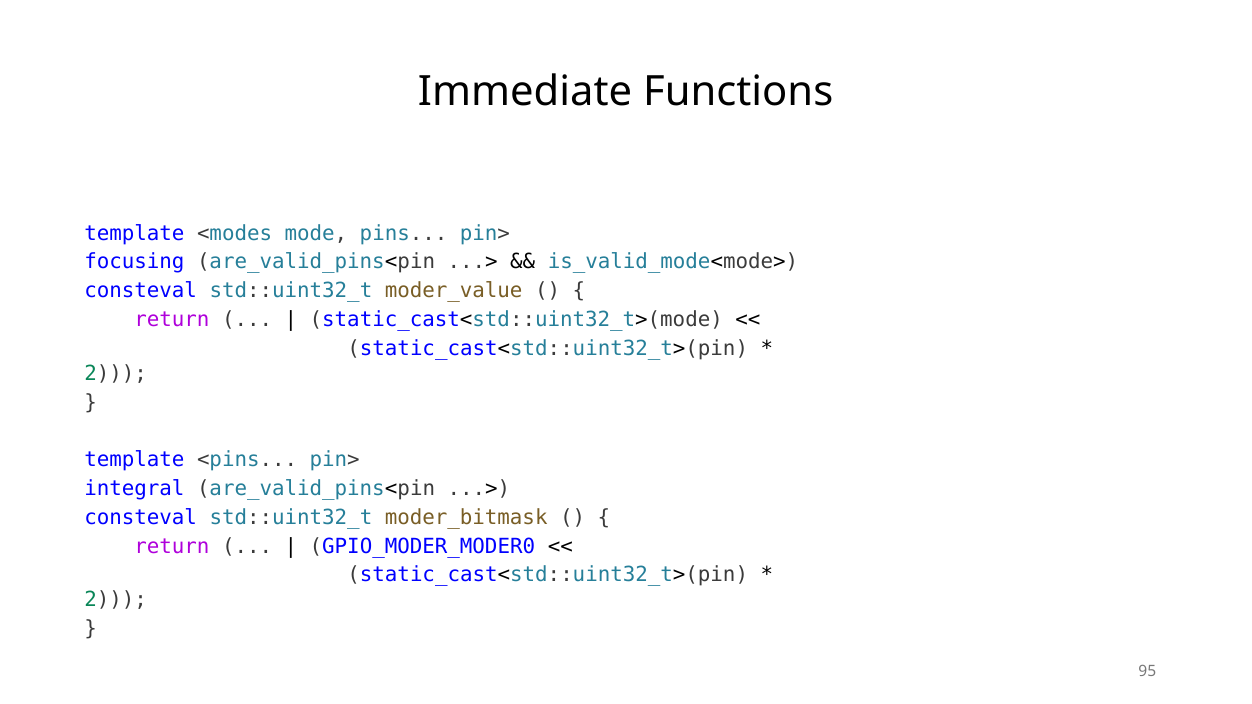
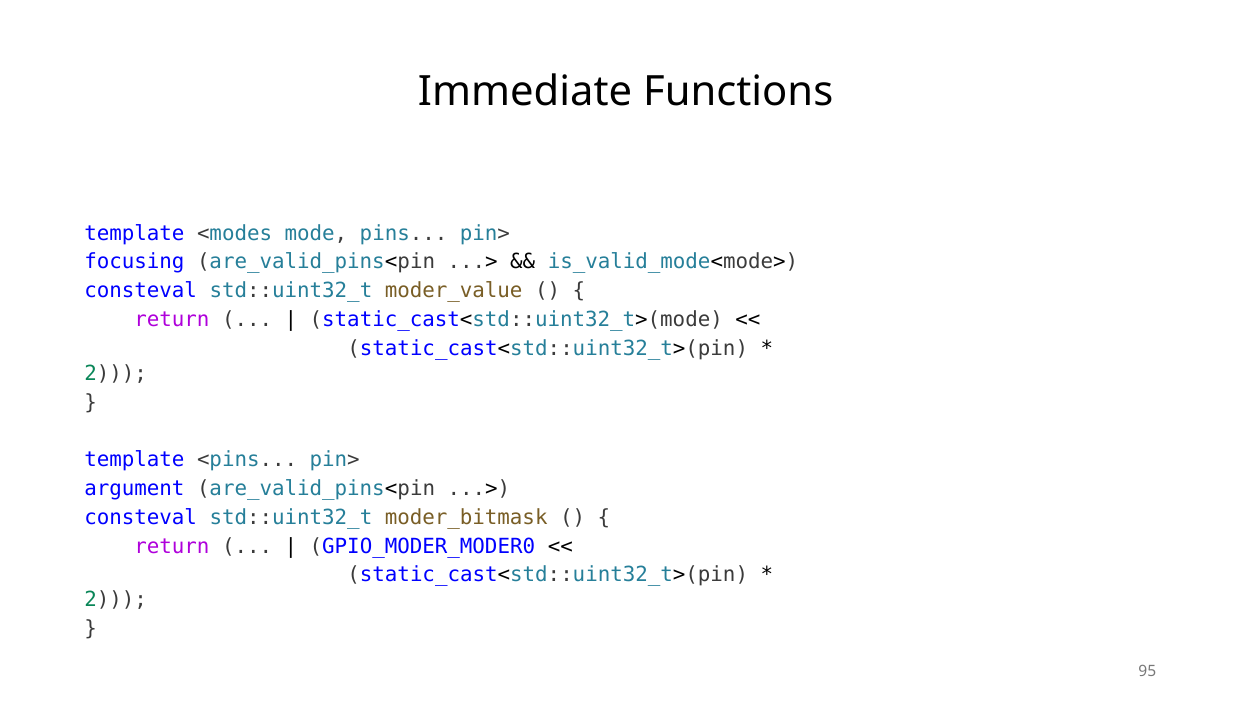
integral: integral -> argument
